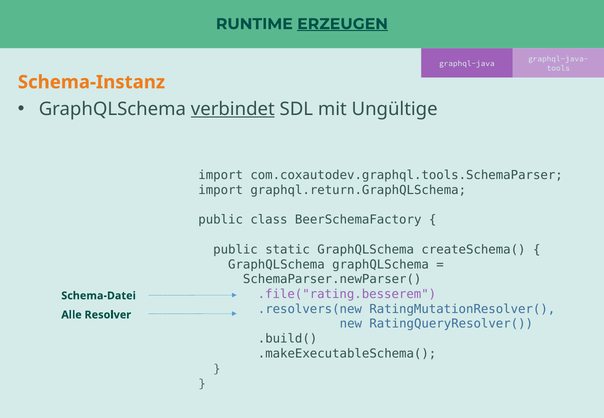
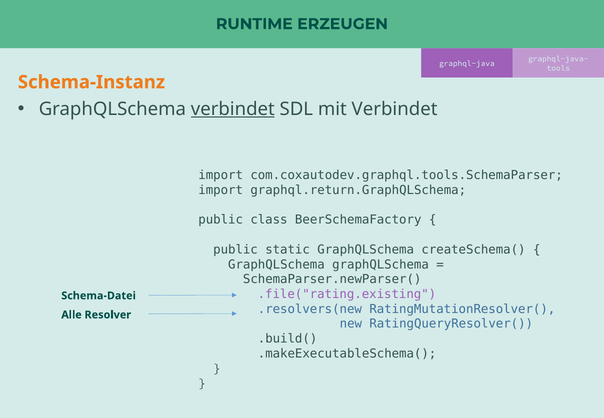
ERZEUGEN underline: present -> none
mit Ungültige: Ungültige -> Verbindet
.file("rating.besserem: .file("rating.besserem -> .file("rating.existing
